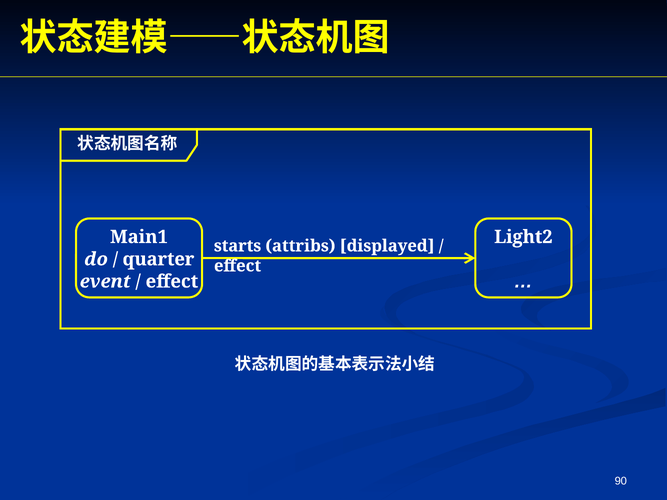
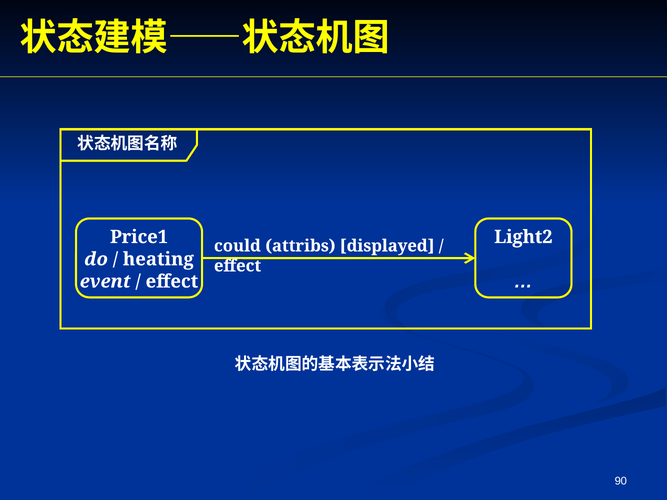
Main1: Main1 -> Price1
starts: starts -> could
quarter: quarter -> heating
